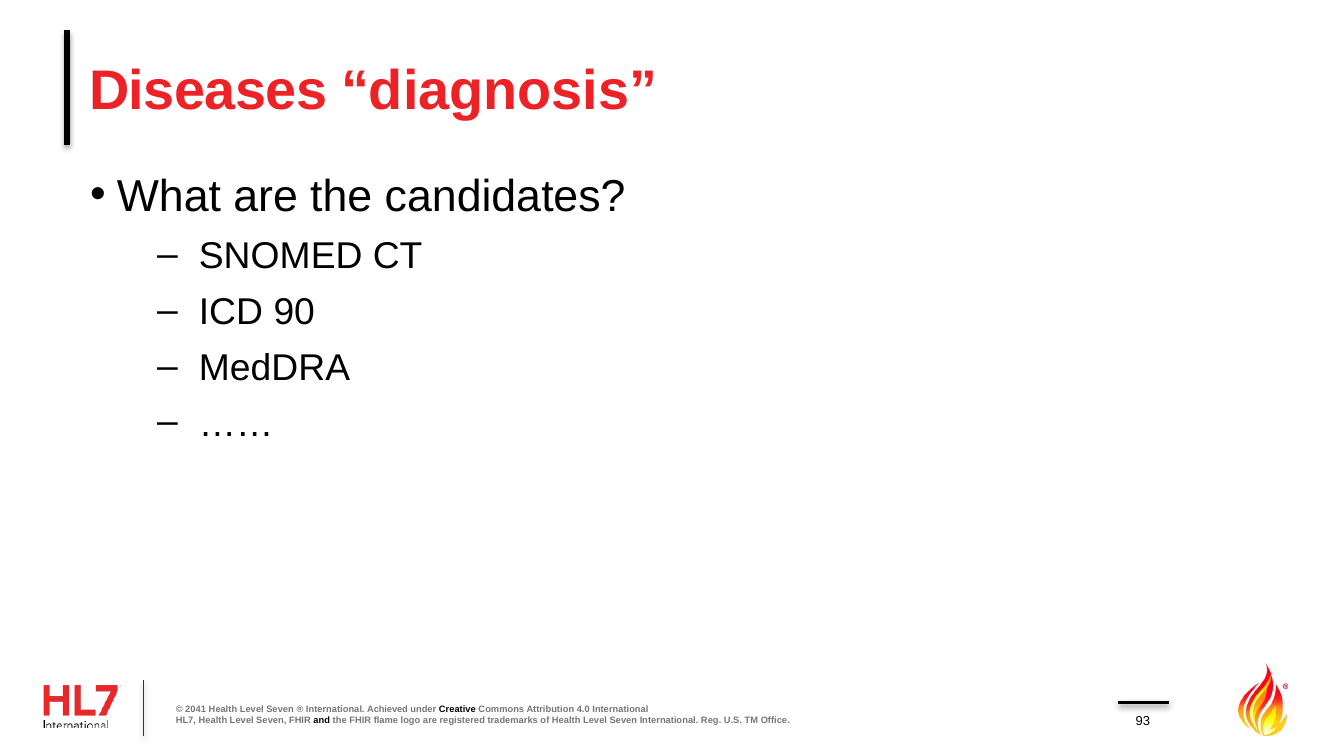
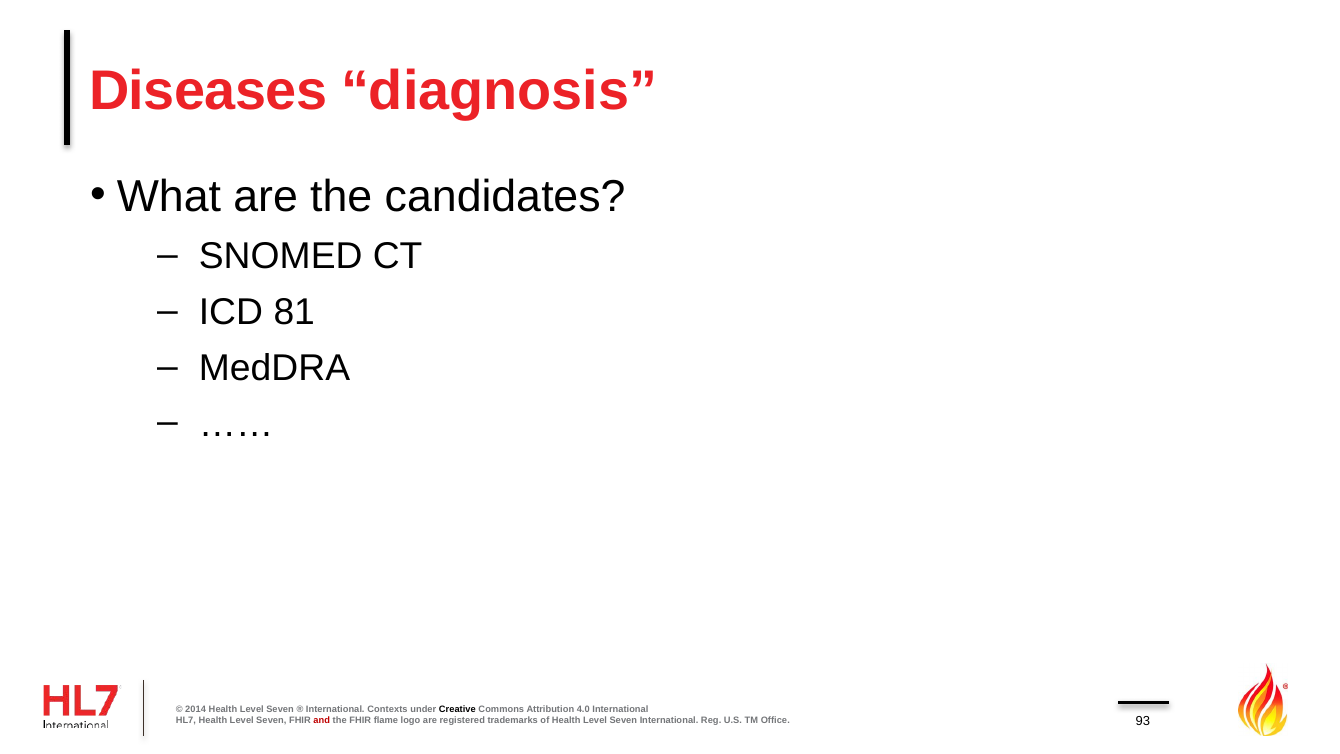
90: 90 -> 81
2041: 2041 -> 2014
Achieved: Achieved -> Contexts
and colour: black -> red
